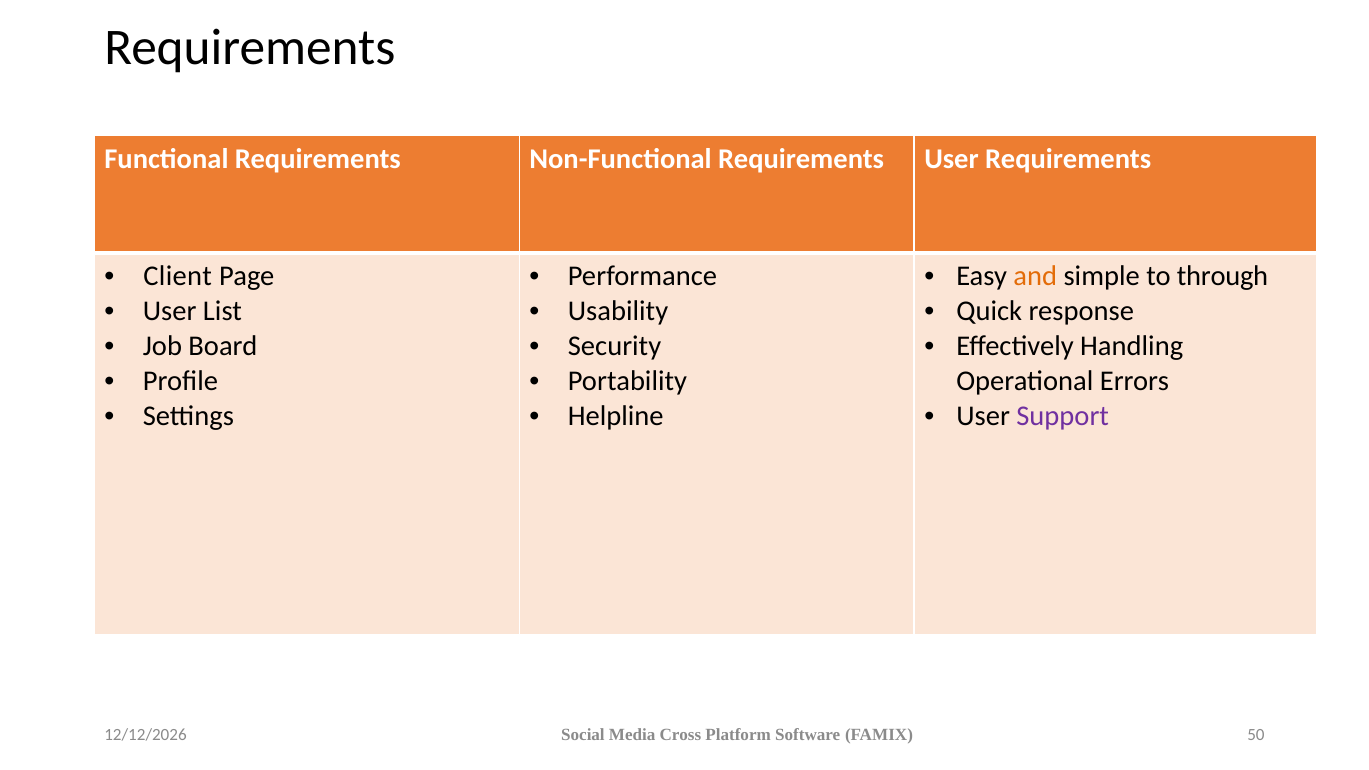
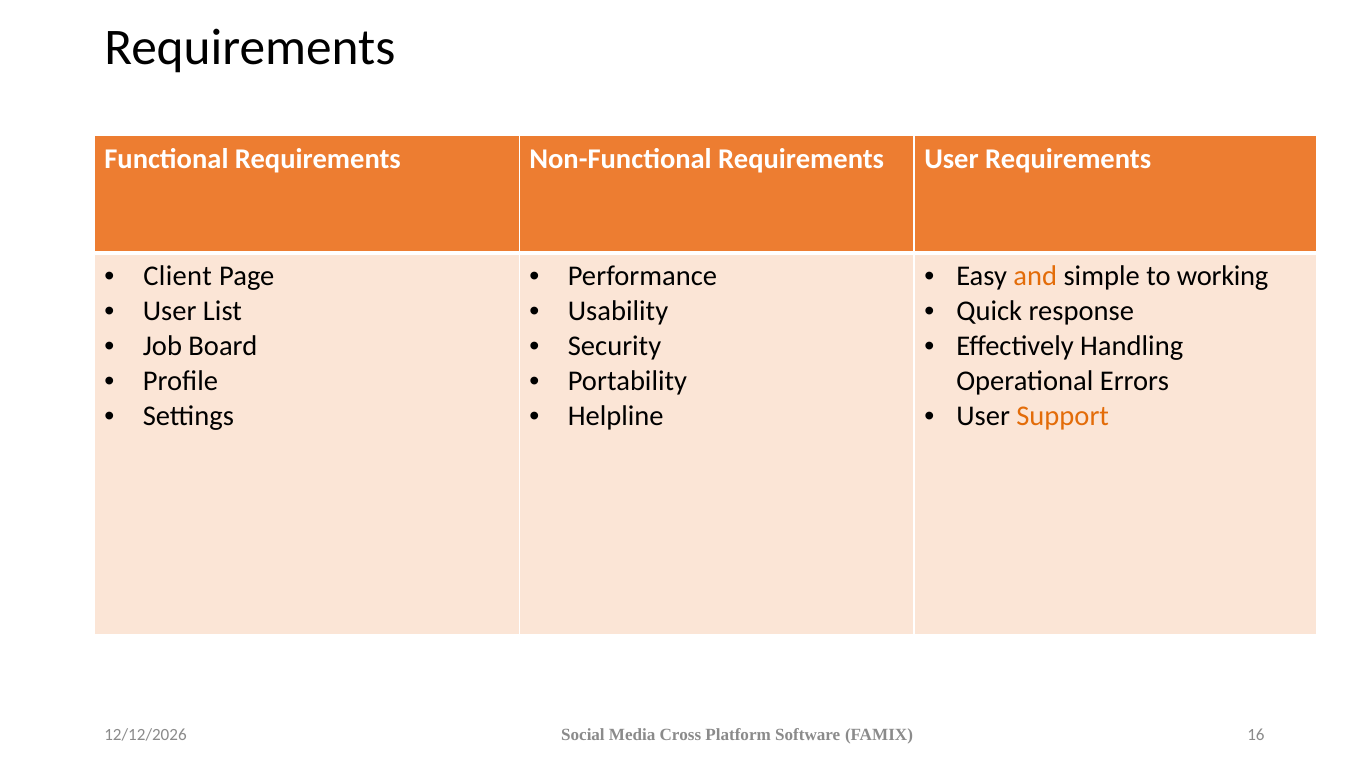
through: through -> working
Support colour: purple -> orange
50: 50 -> 16
